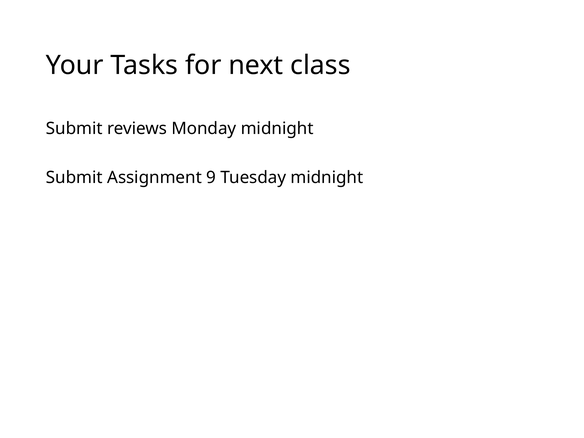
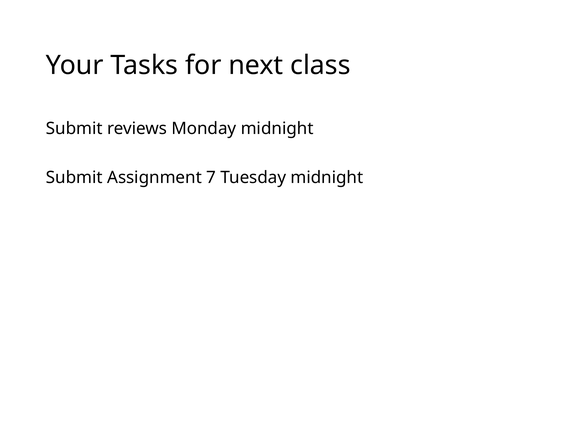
9: 9 -> 7
